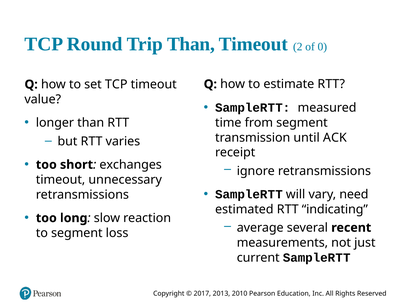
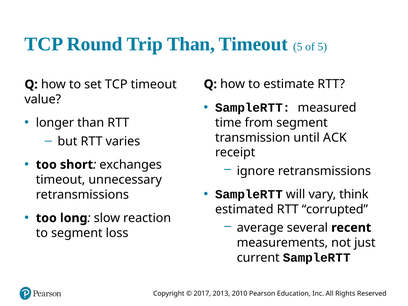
Timeout 2: 2 -> 5
of 0: 0 -> 5
need: need -> think
indicating: indicating -> corrupted
